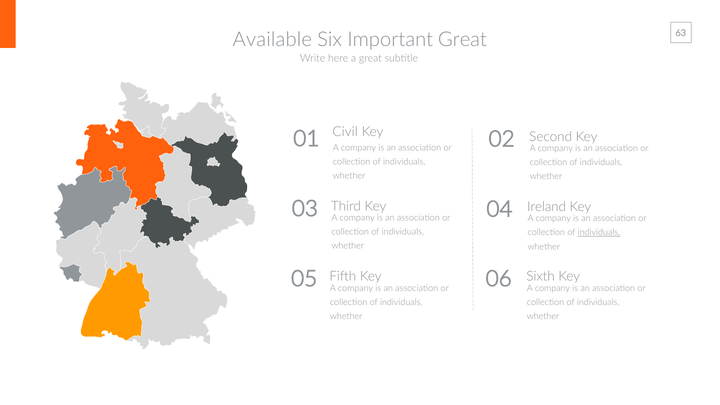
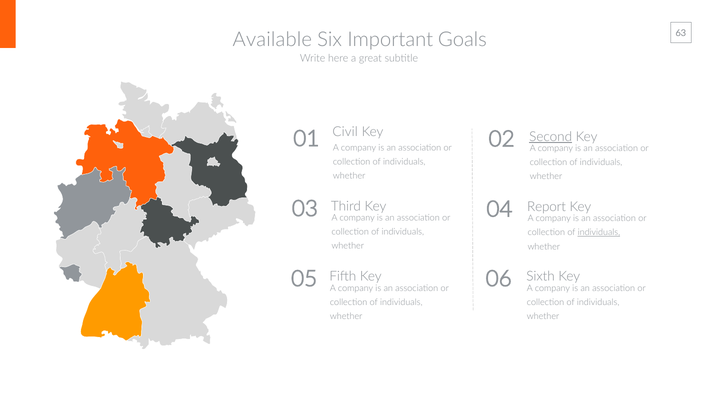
Important Great: Great -> Goals
Second underline: none -> present
Ireland: Ireland -> Report
